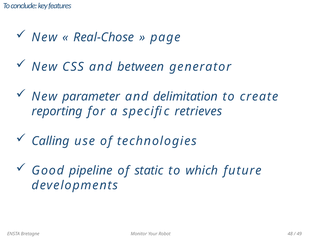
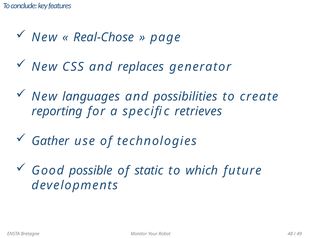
between: between -> replaces
parameter: parameter -> languages
delimitation: delimitation -> possibilities
Calling: Calling -> Gather
pipeline: pipeline -> possible
